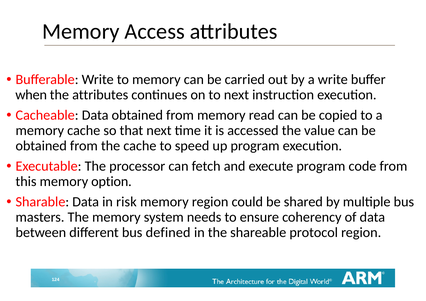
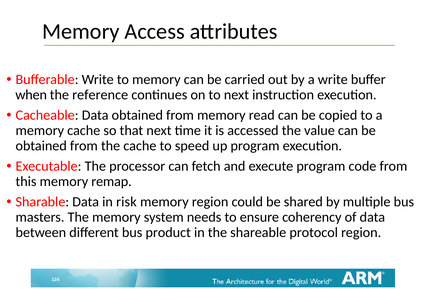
the attributes: attributes -> reference
option: option -> remap
defined: defined -> product
